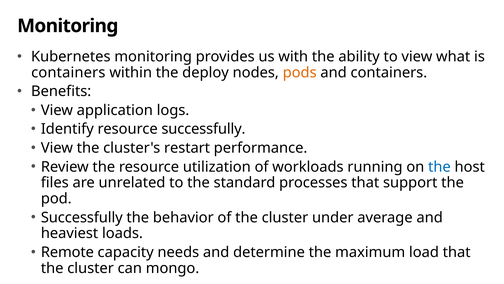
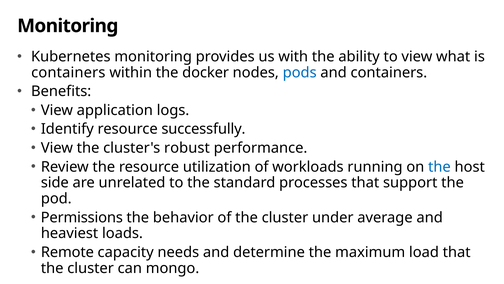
deploy: deploy -> docker
pods colour: orange -> blue
restart: restart -> robust
files: files -> side
Successfully at (82, 217): Successfully -> Permissions
